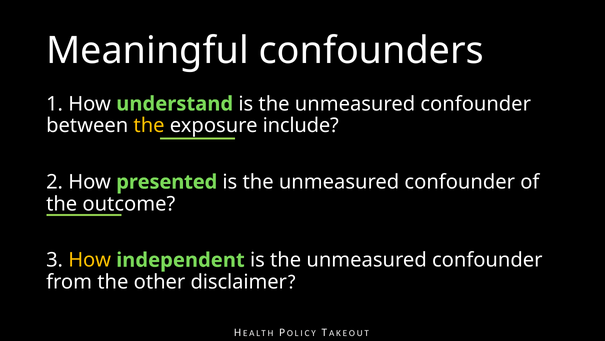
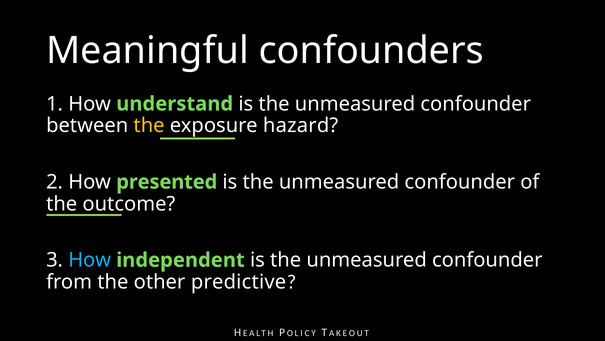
include: include -> hazard
How at (90, 260) colour: yellow -> light blue
disclaimer: disclaimer -> predictive
